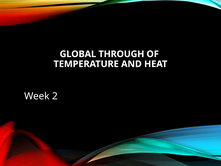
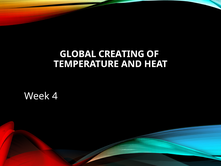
THROUGH: THROUGH -> CREATING
2: 2 -> 4
